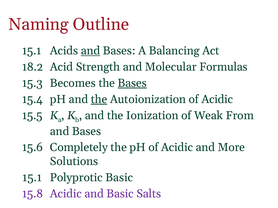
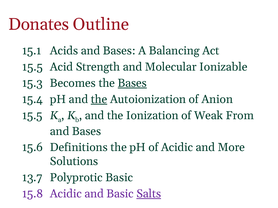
Naming: Naming -> Donates
and at (90, 51) underline: present -> none
18.2 at (33, 67): 18.2 -> 15.5
Formulas: Formulas -> Ionizable
Autoionization of Acidic: Acidic -> Anion
Completely: Completely -> Definitions
15.1 at (32, 178): 15.1 -> 13.7
Salts underline: none -> present
